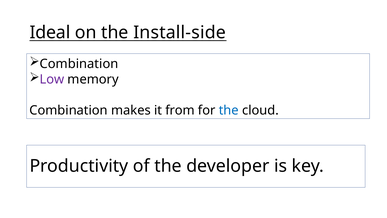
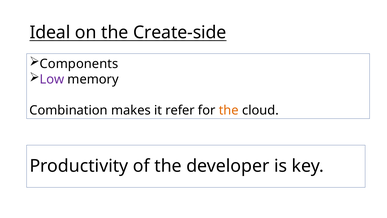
Install-side: Install-side -> Create-side
Combination at (79, 64): Combination -> Components
from: from -> refer
the at (229, 110) colour: blue -> orange
